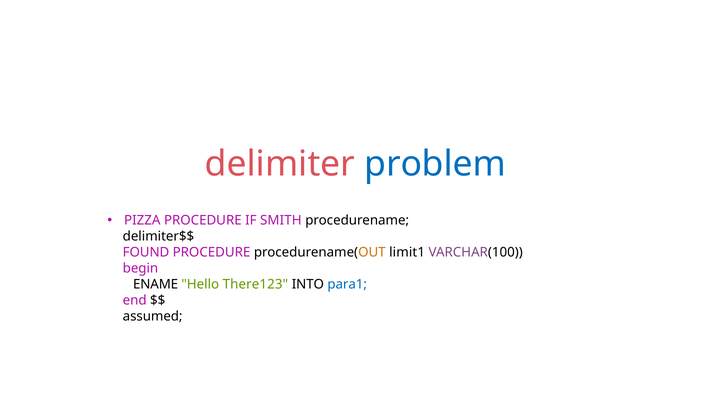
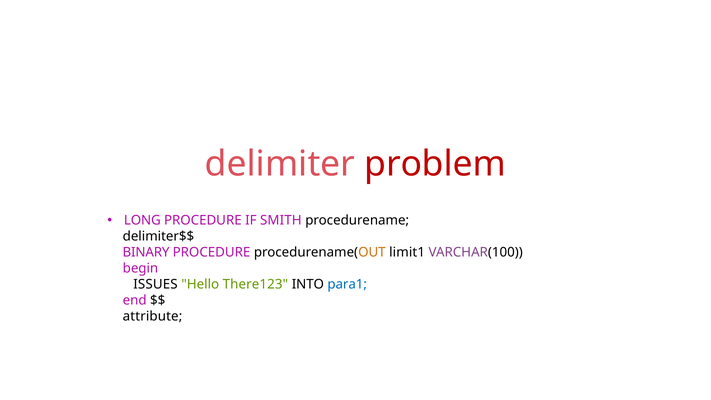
problem colour: blue -> red
PIZZA: PIZZA -> LONG
FOUND: FOUND -> BINARY
ENAME: ENAME -> ISSUES
assumed: assumed -> attribute
